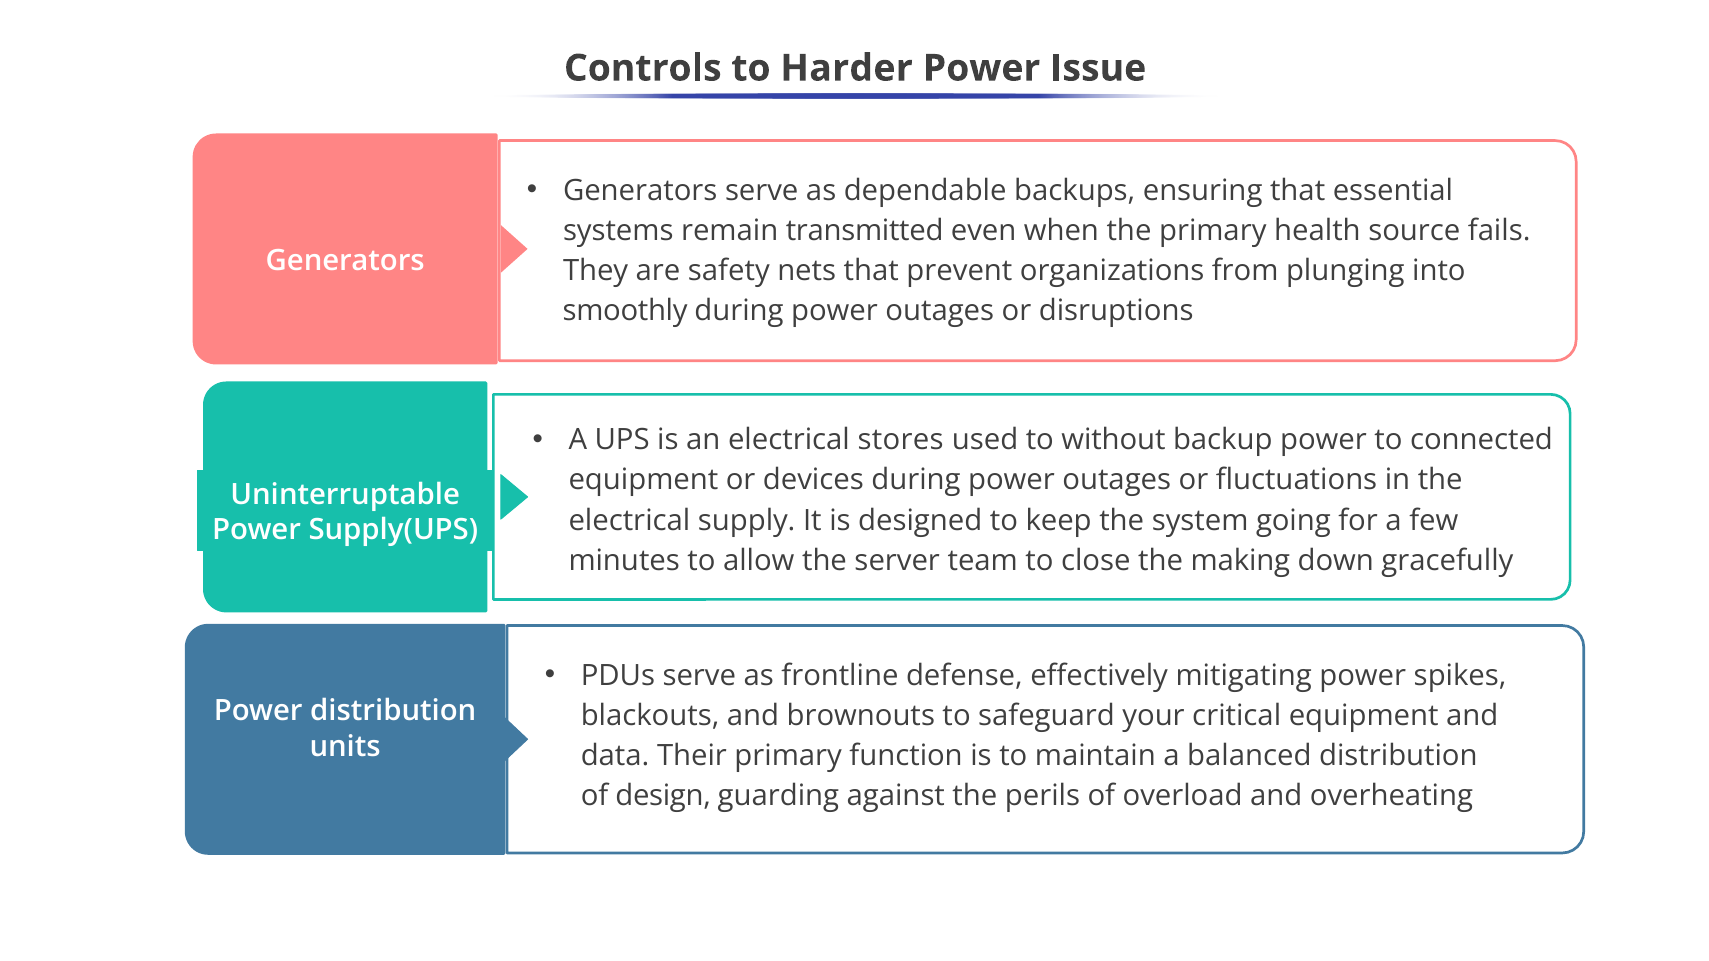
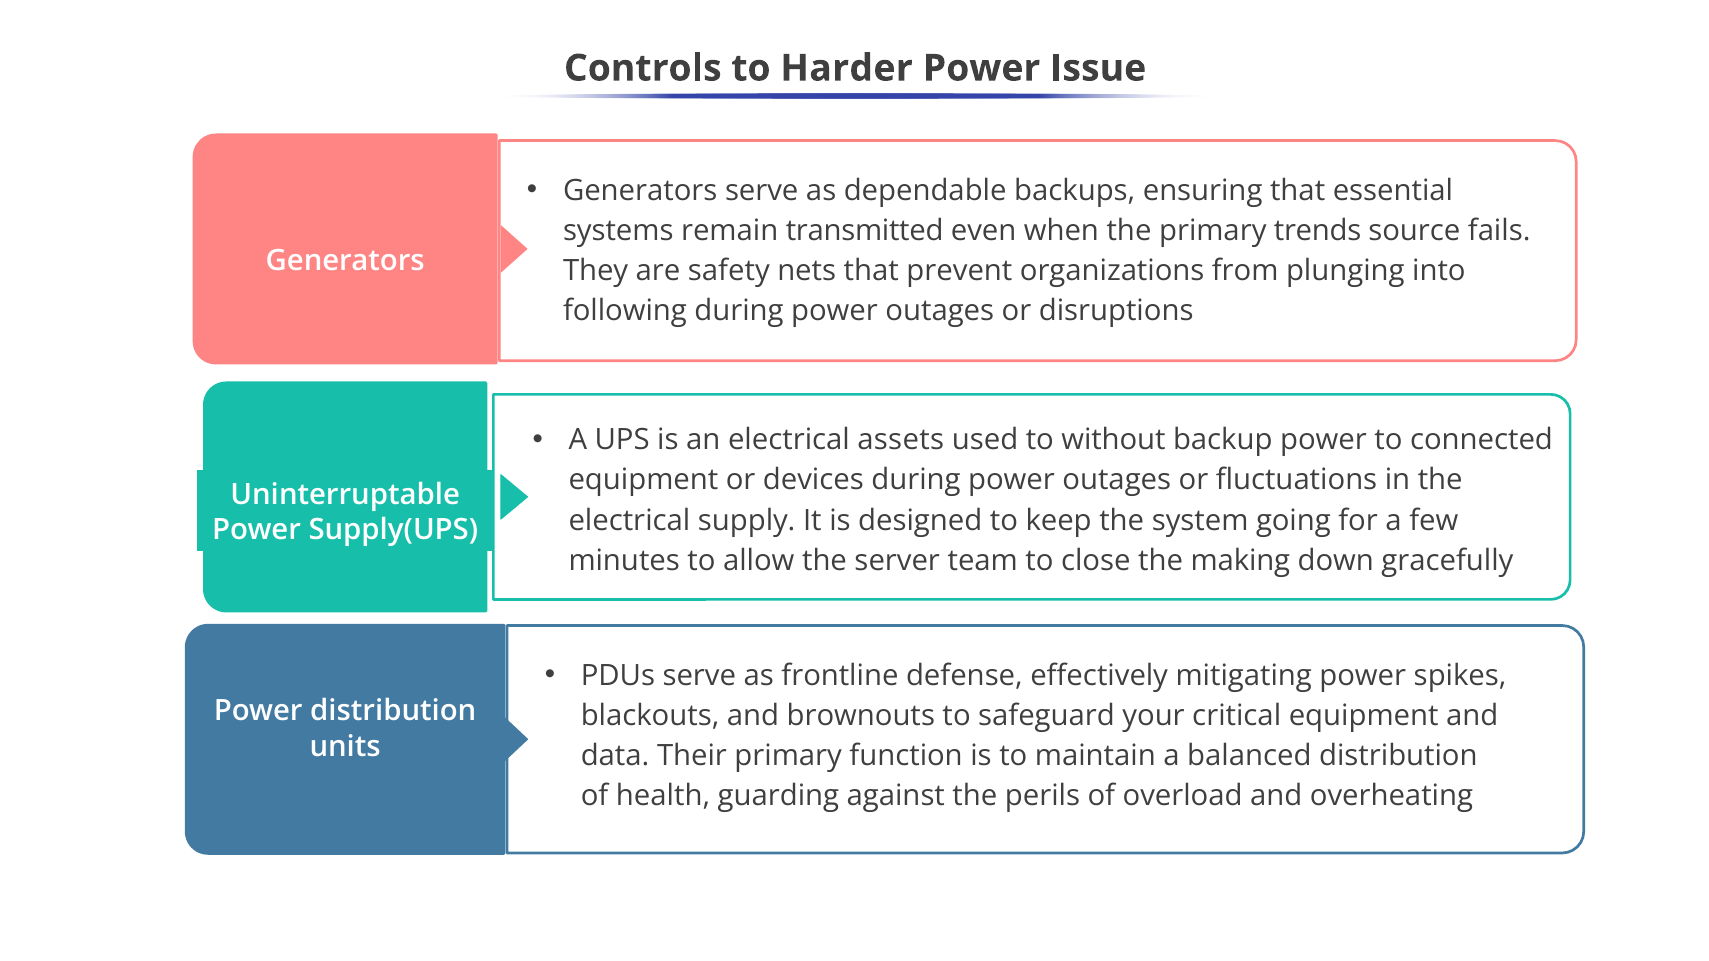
health: health -> trends
smoothly: smoothly -> following
stores: stores -> assets
design: design -> health
